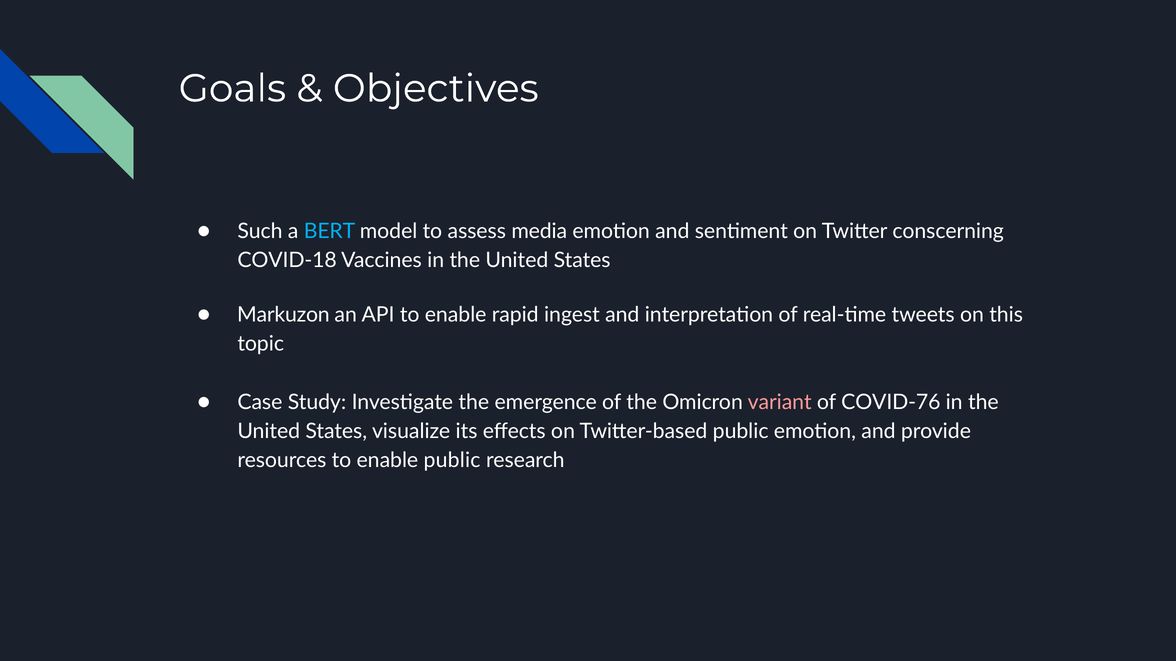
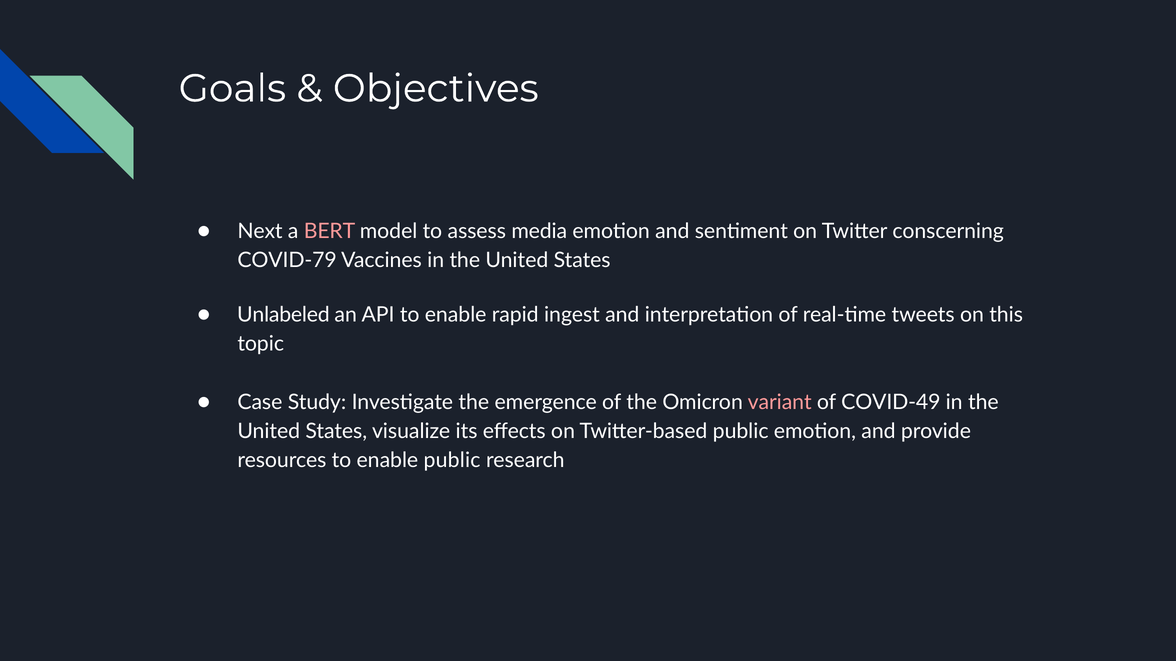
Such: Such -> Next
BERT colour: light blue -> pink
COVID-18: COVID-18 -> COVID-79
Markuzon: Markuzon -> Unlabeled
COVID-76: COVID-76 -> COVID-49
